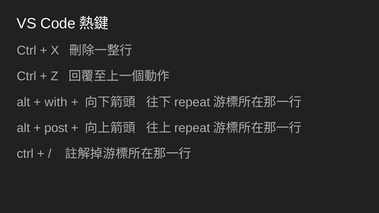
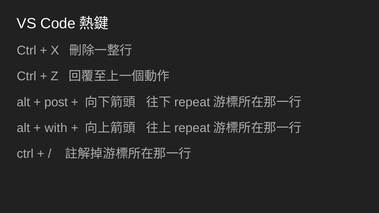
with: with -> post
post: post -> with
